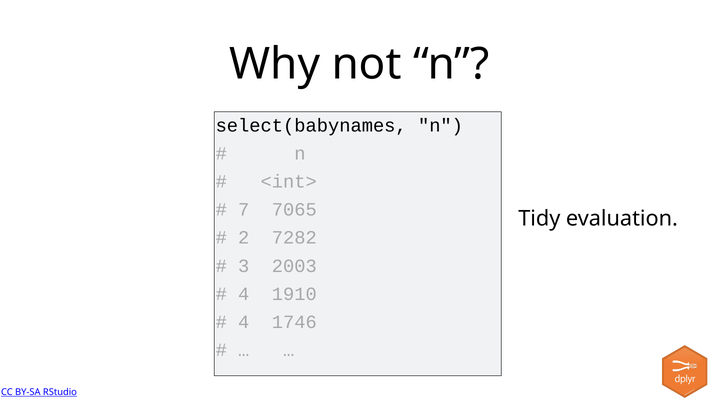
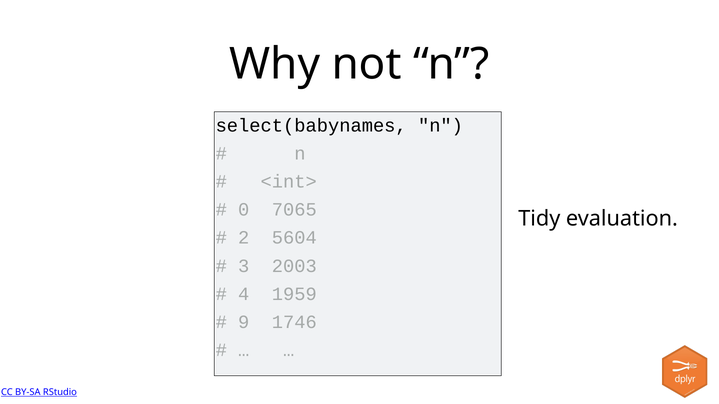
7: 7 -> 0
7282: 7282 -> 5604
1910: 1910 -> 1959
4 at (244, 322): 4 -> 9
